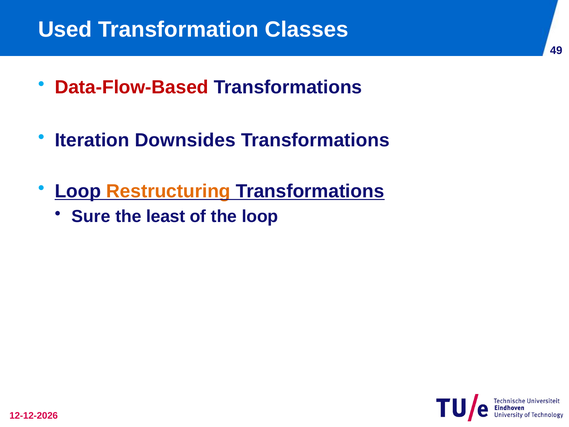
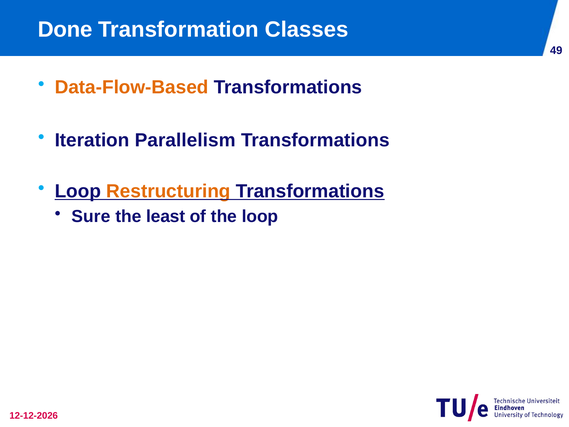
Used: Used -> Done
Data-Flow-Based colour: red -> orange
Downsides: Downsides -> Parallelism
